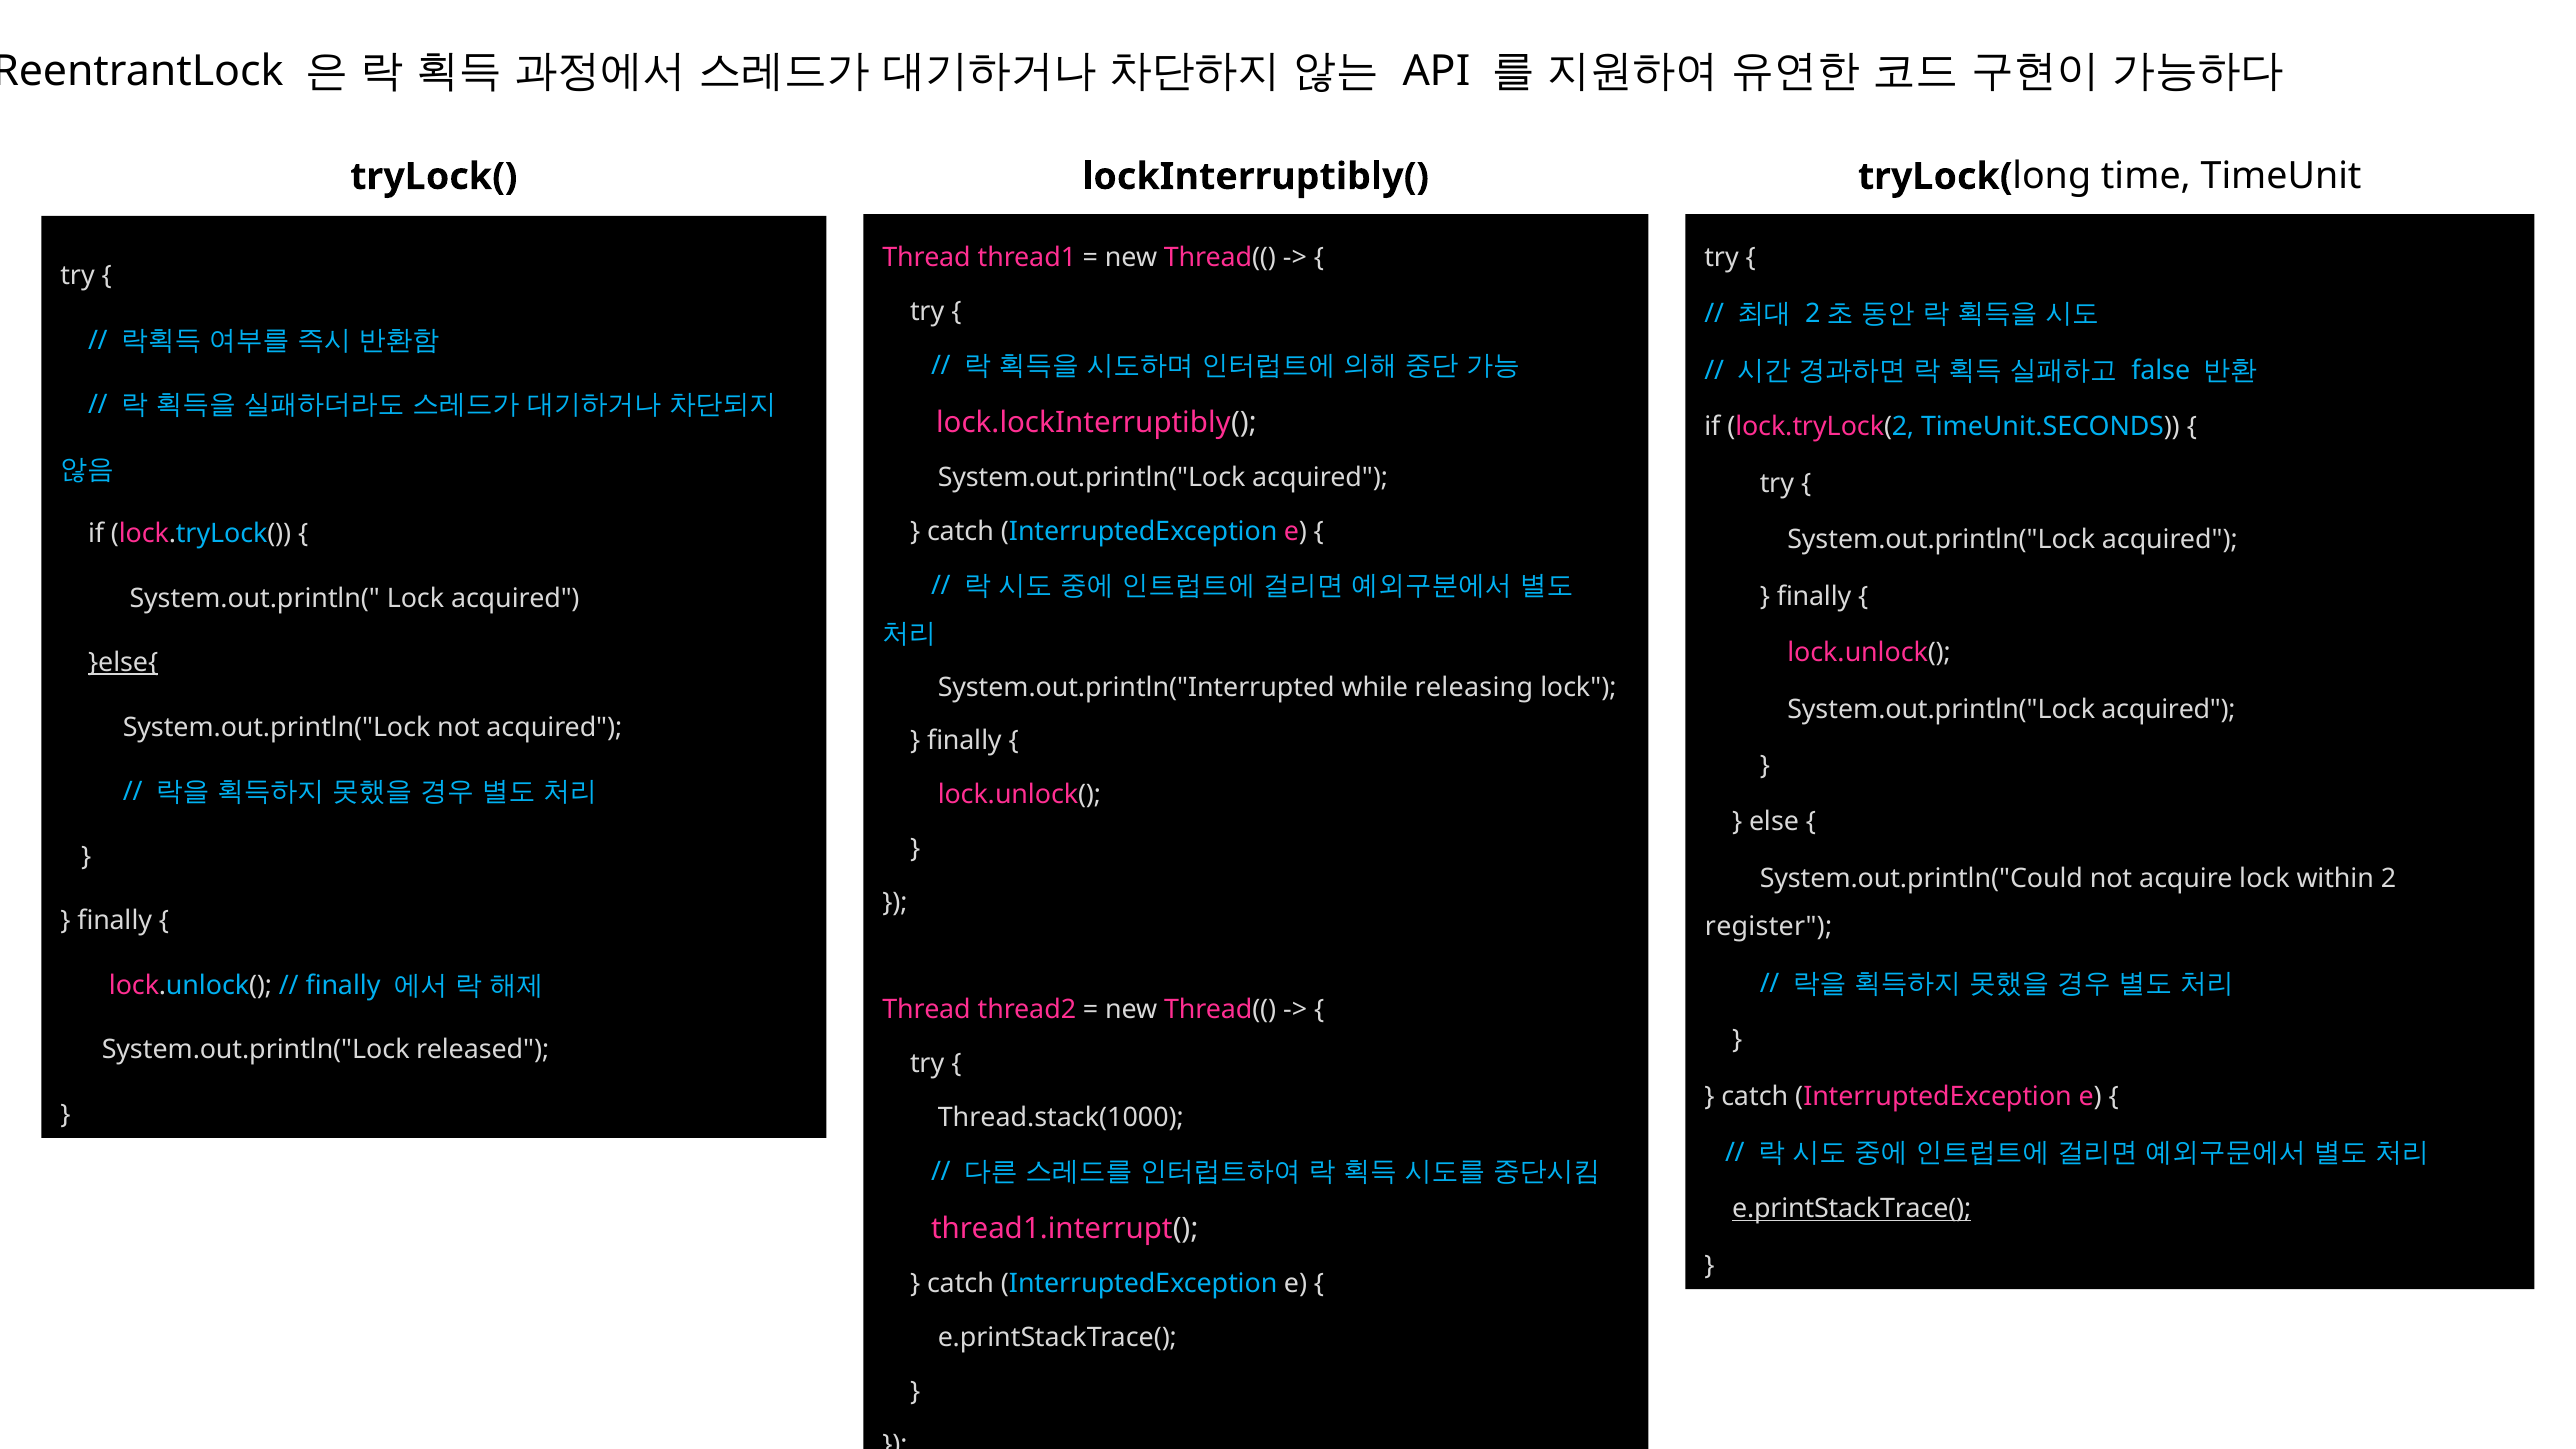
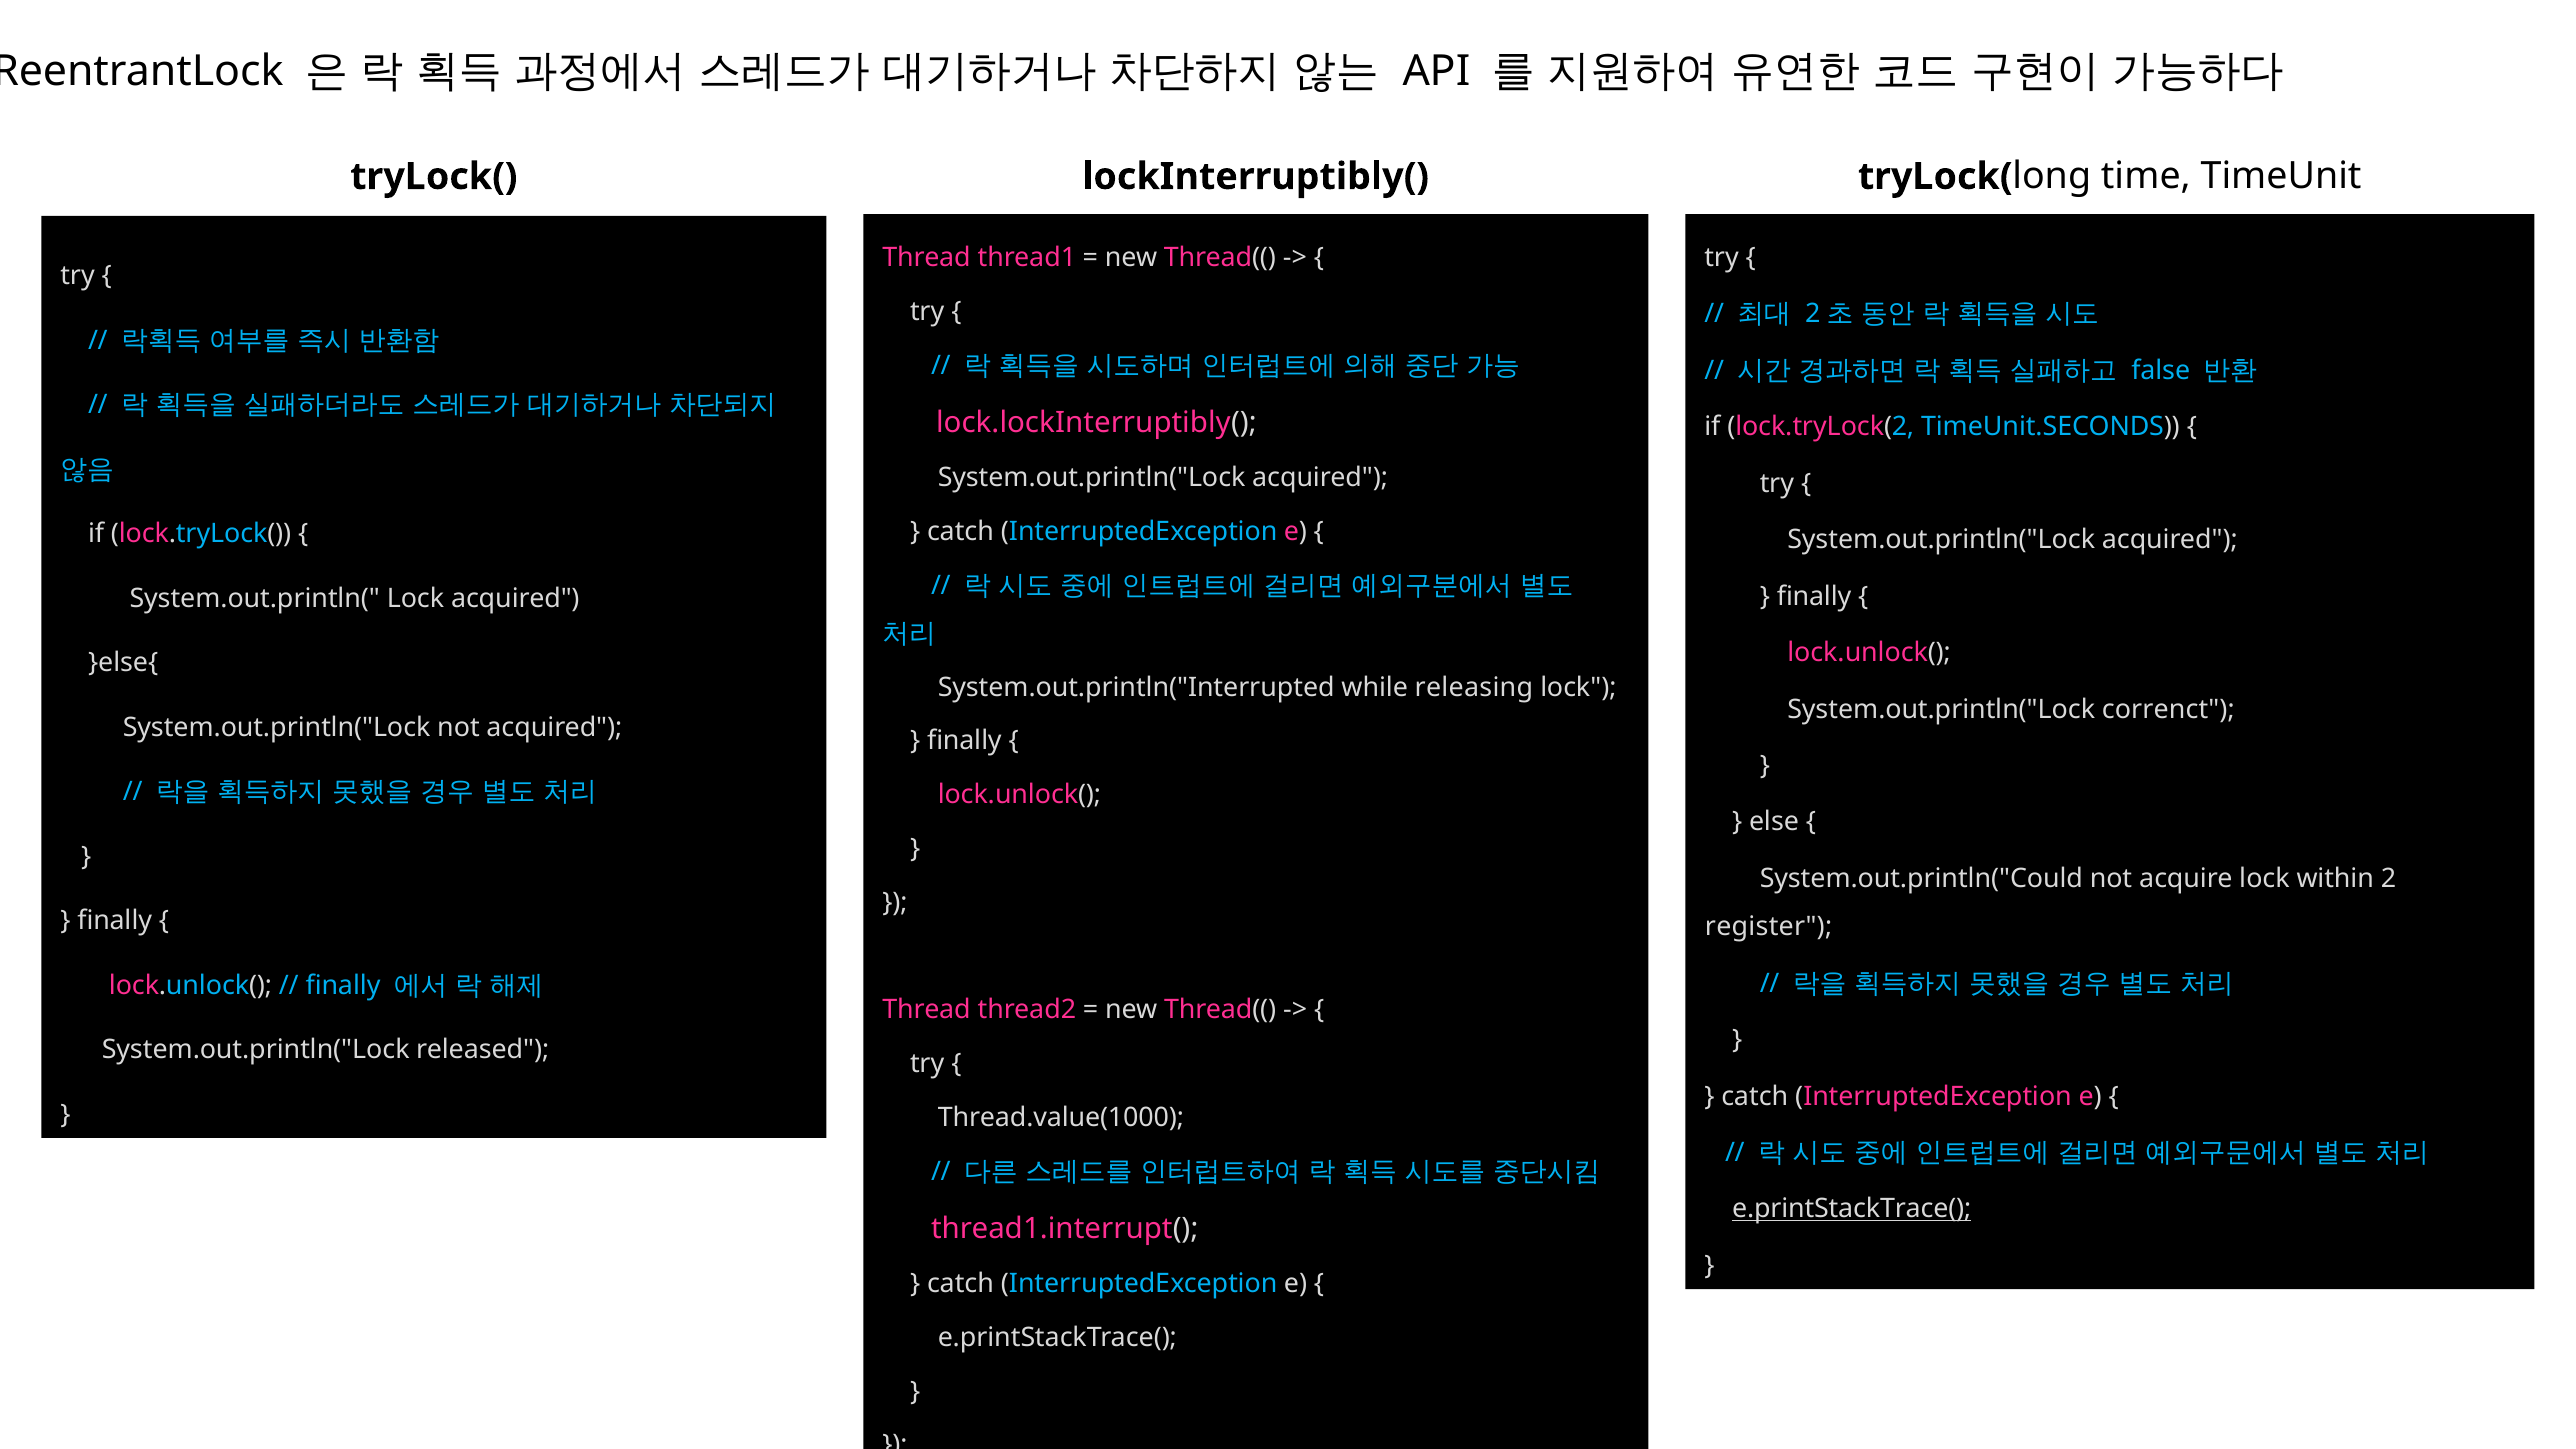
}else{ underline: present -> none
acquired at (2168, 709): acquired -> correnct
Thread.stack(1000: Thread.stack(1000 -> Thread.value(1000
